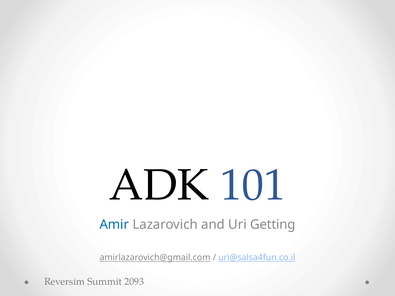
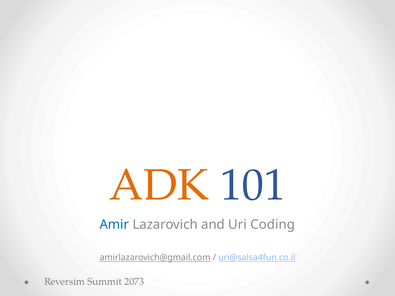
ADK colour: black -> orange
Getting: Getting -> Coding
2093: 2093 -> 2073
